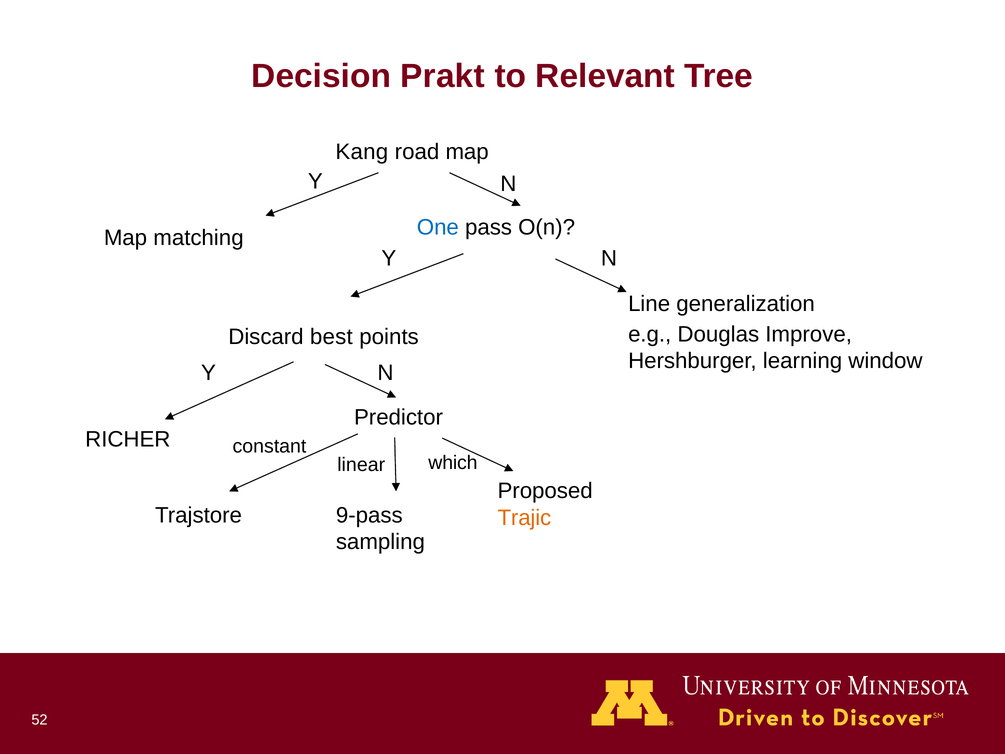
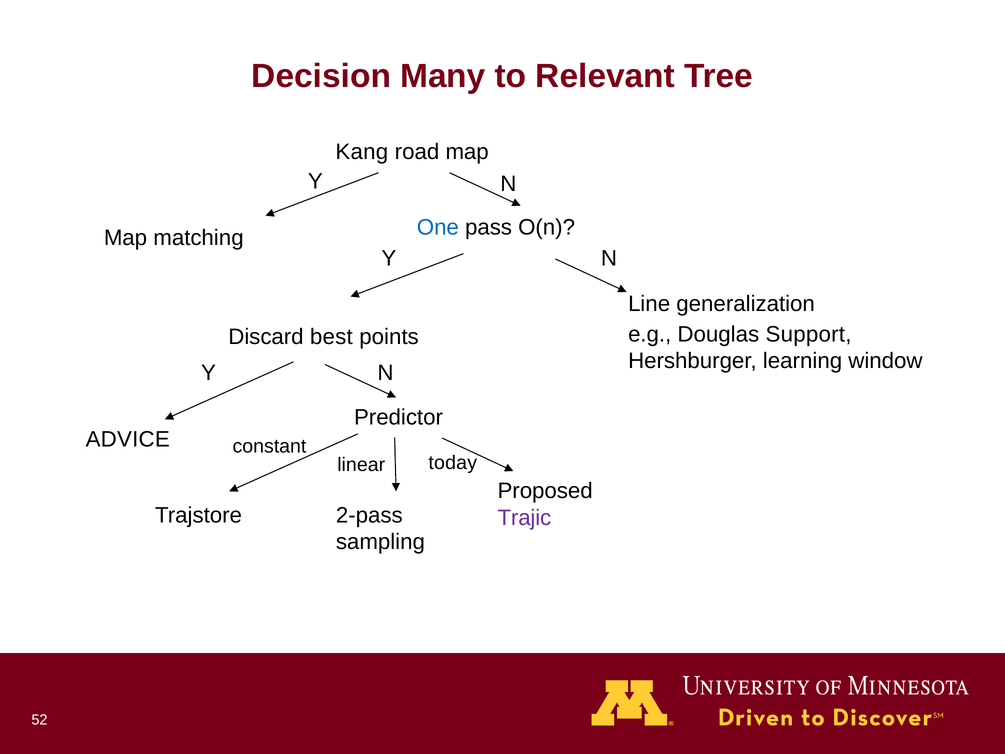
Prakt: Prakt -> Many
Improve: Improve -> Support
RICHER: RICHER -> ADVICE
which: which -> today
9-pass: 9-pass -> 2-pass
Trajic colour: orange -> purple
